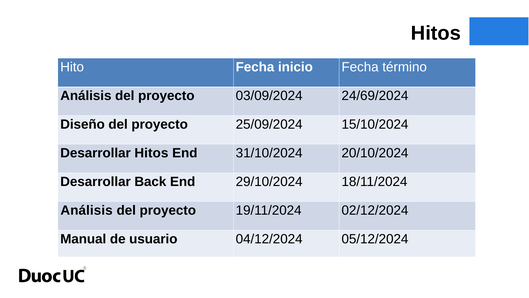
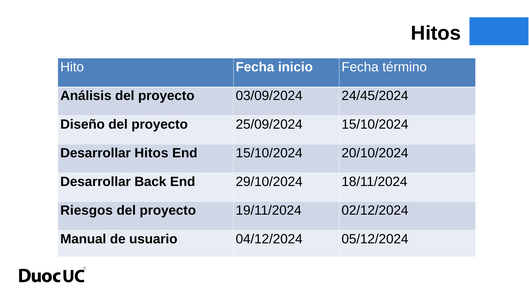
24/69/2024: 24/69/2024 -> 24/45/2024
End 31/10/2024: 31/10/2024 -> 15/10/2024
Análisis at (87, 210): Análisis -> Riesgos
